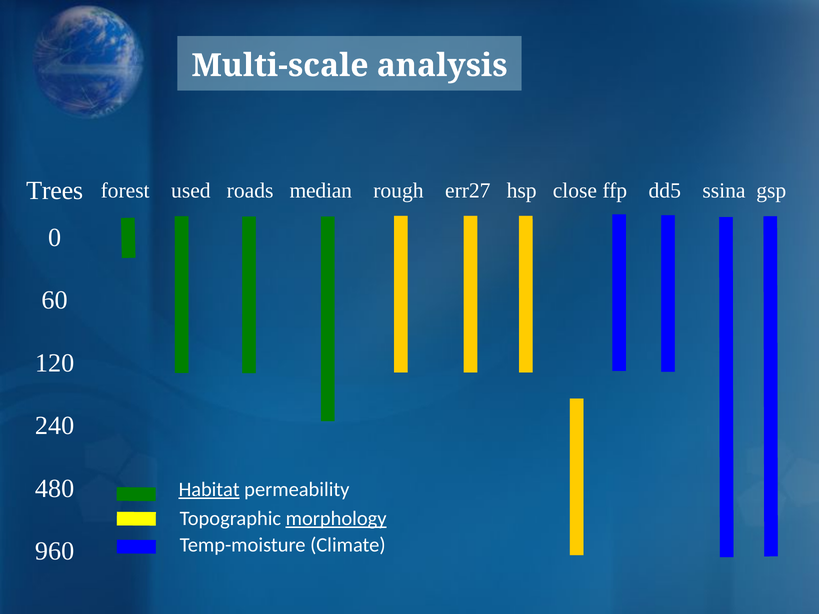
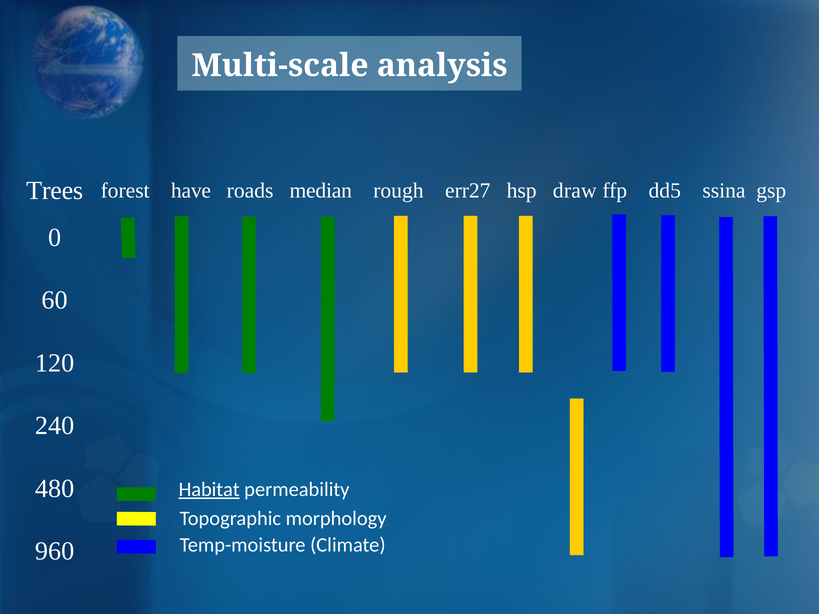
used: used -> have
close: close -> draw
morphology underline: present -> none
